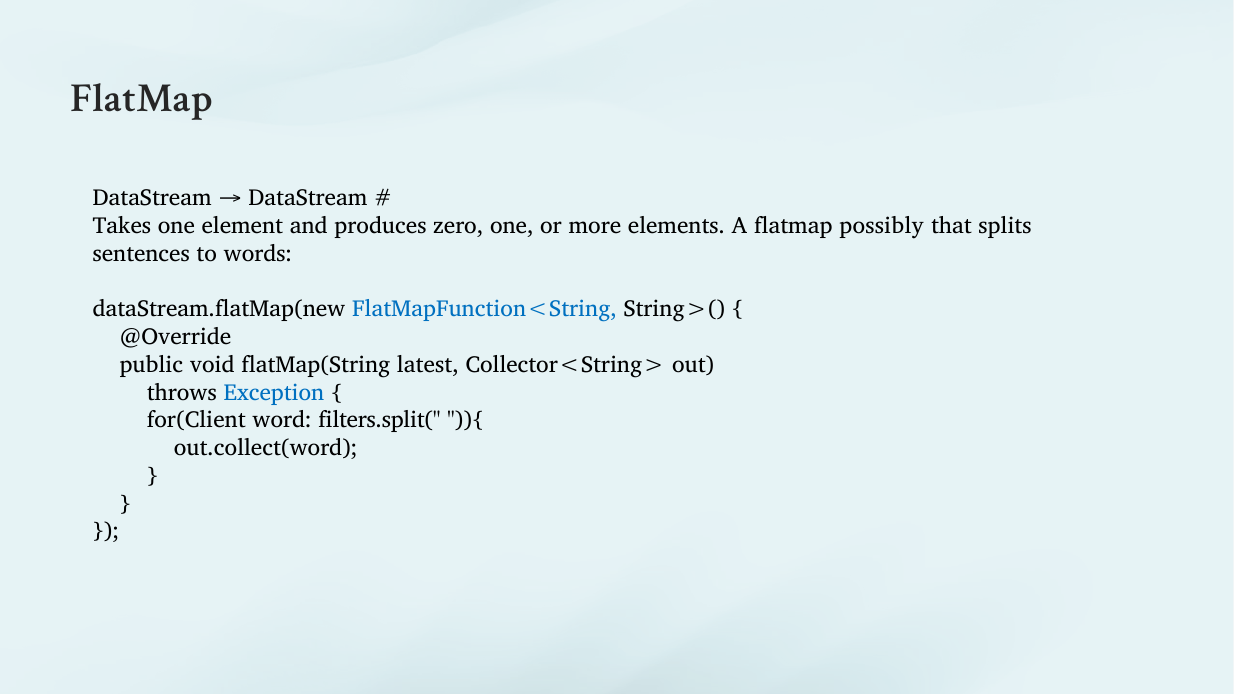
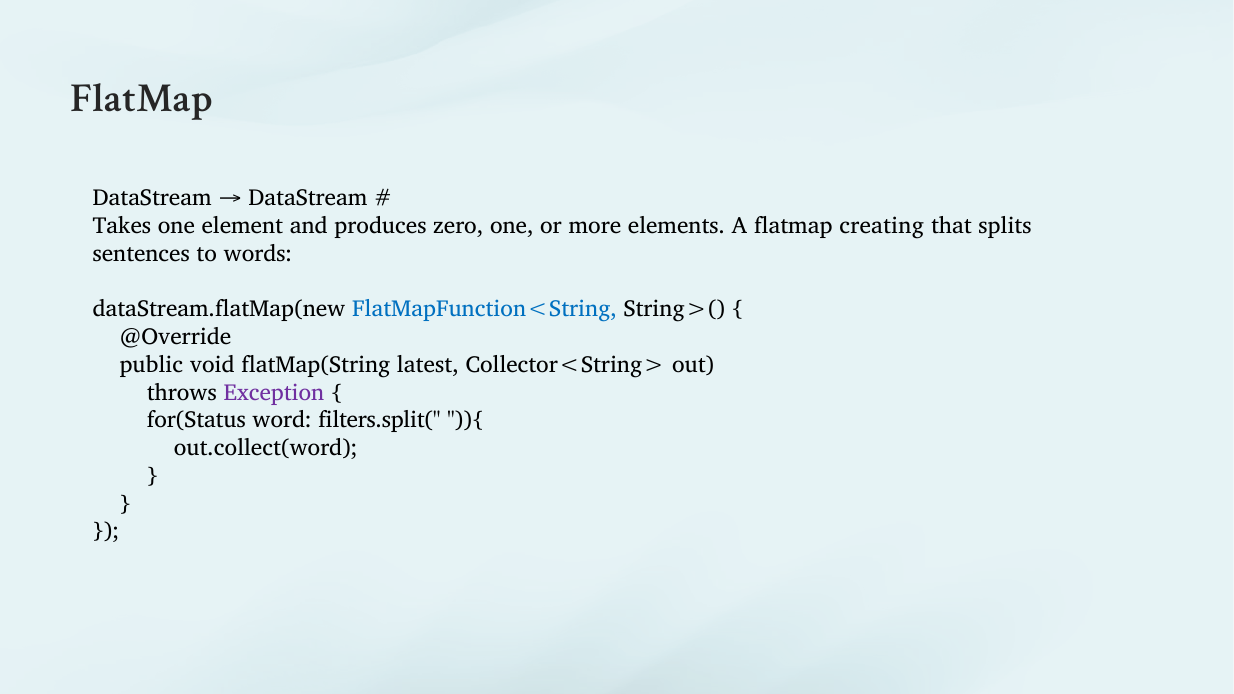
possibly: possibly -> creating
Exception colour: blue -> purple
for(Client: for(Client -> for(Status
